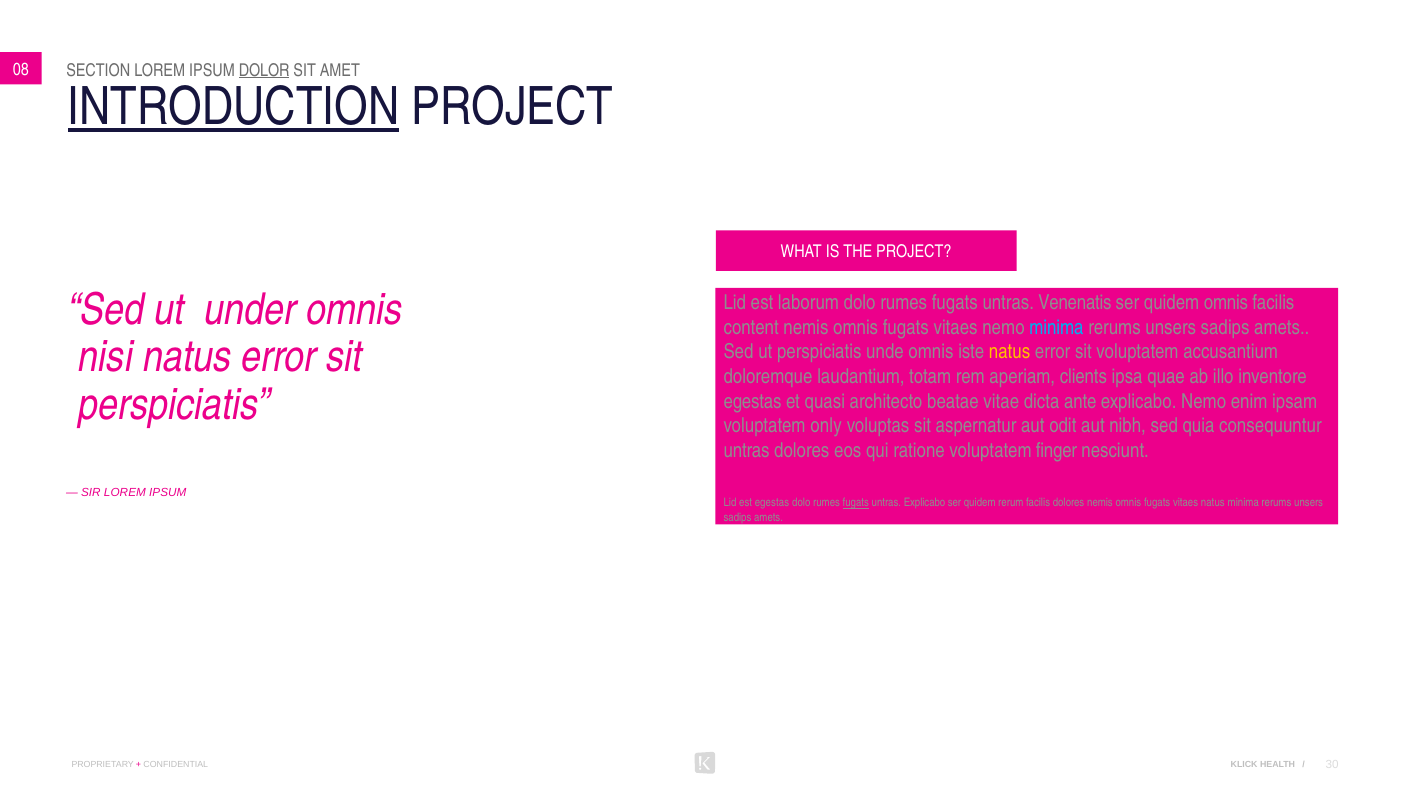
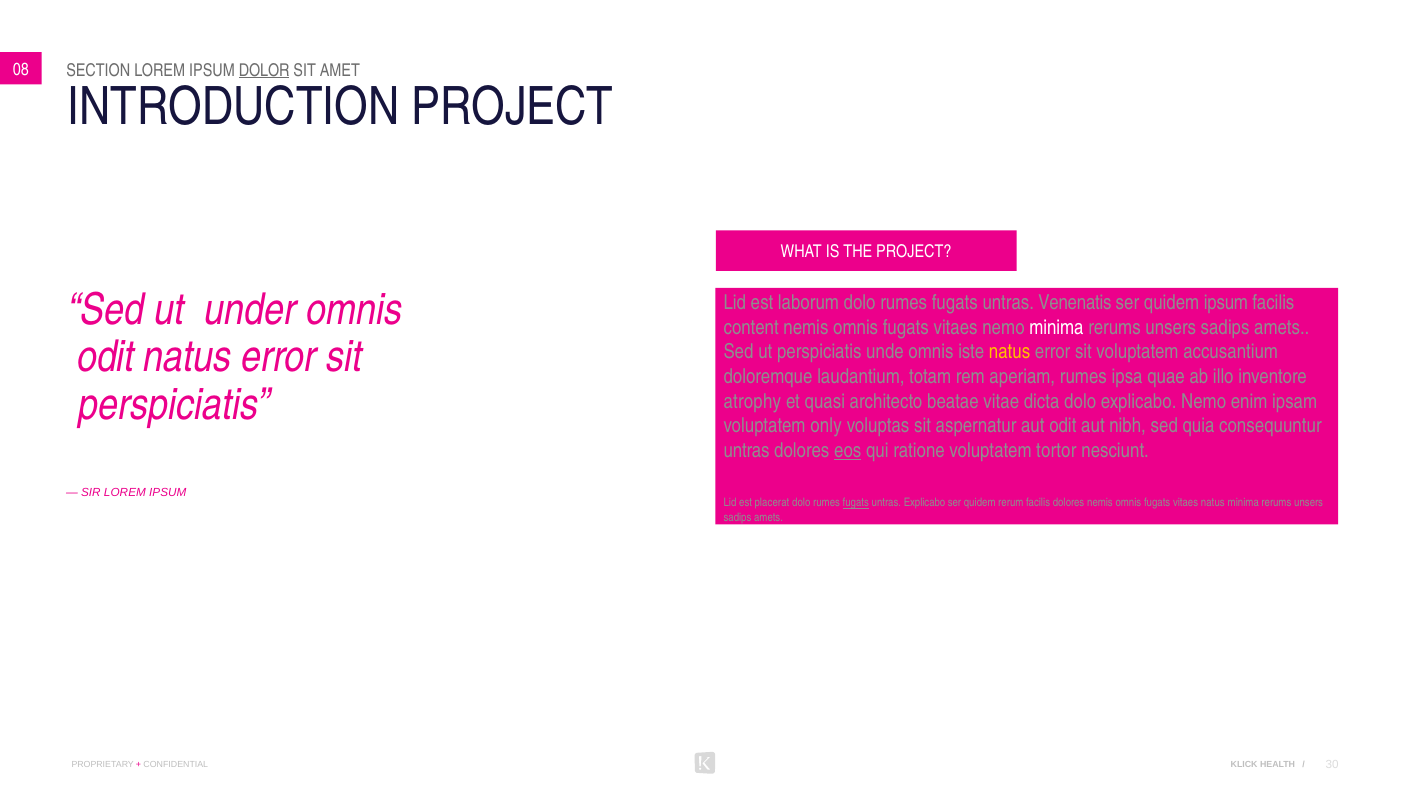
INTRODUCTION underline: present -> none
quidem omnis: omnis -> ipsum
minima at (1056, 327) colour: light blue -> white
nisi at (106, 357): nisi -> odit
aperiam clients: clients -> rumes
egestas at (753, 401): egestas -> atrophy
dicta ante: ante -> dolo
eos underline: none -> present
finger: finger -> tortor
est egestas: egestas -> placerat
